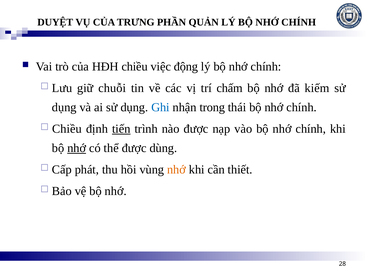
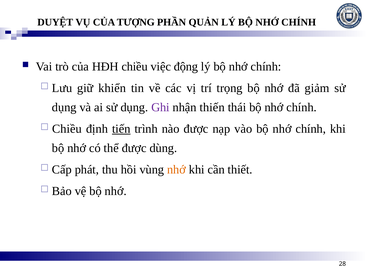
TRƯNG: TRƯNG -> TƯỢNG
chuỗi: chuỗi -> khiển
chấm: chấm -> trọng
kiếm: kiếm -> giảm
Ghi colour: blue -> purple
trong: trong -> thiến
nhớ at (77, 148) underline: present -> none
